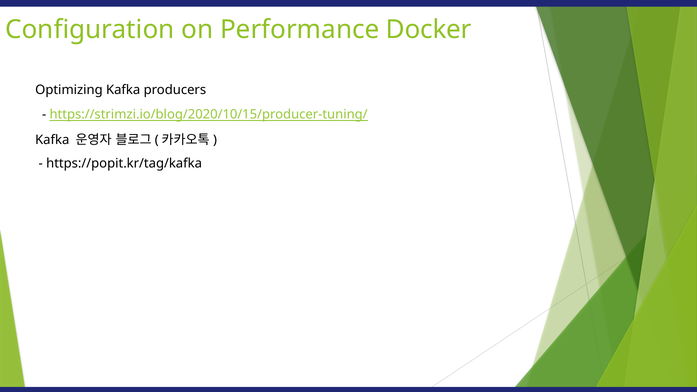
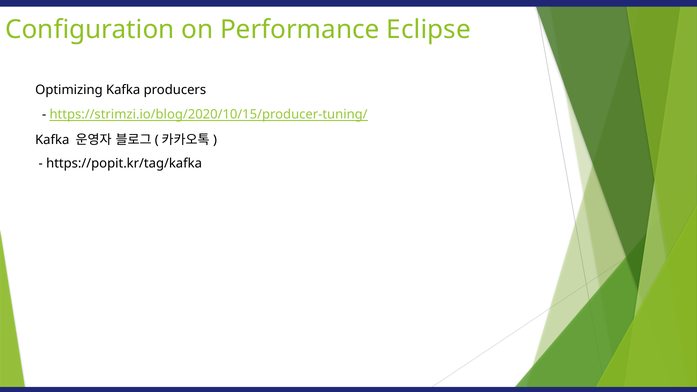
Docker: Docker -> Eclipse
